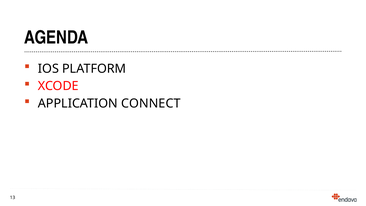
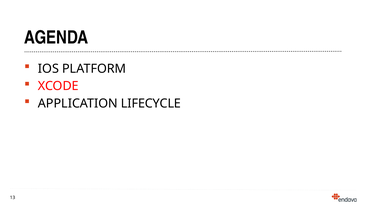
CONNECT: CONNECT -> LIFECYCLE
